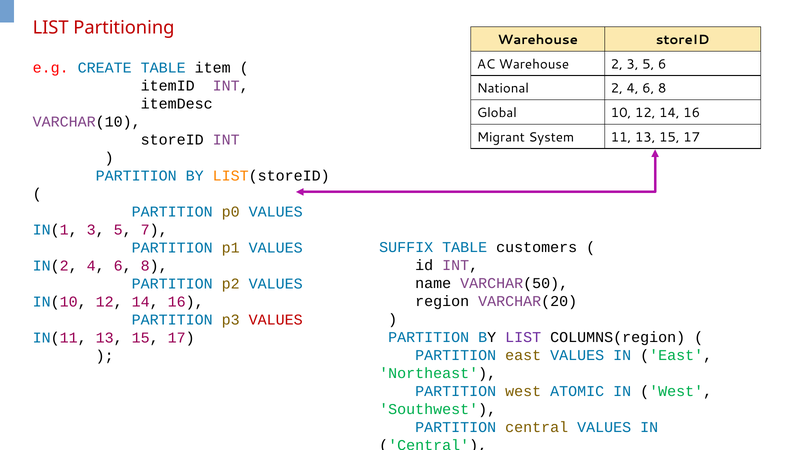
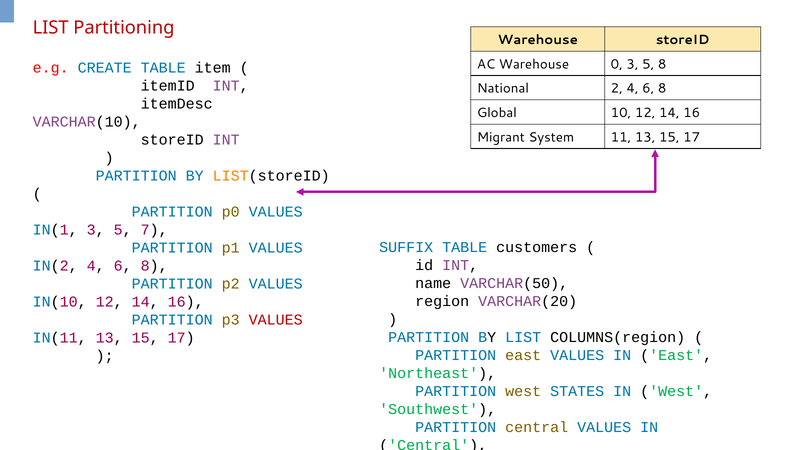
Warehouse 2: 2 -> 0
5 6: 6 -> 8
LIST at (523, 337) colour: purple -> blue
ATOMIC: ATOMIC -> STATES
